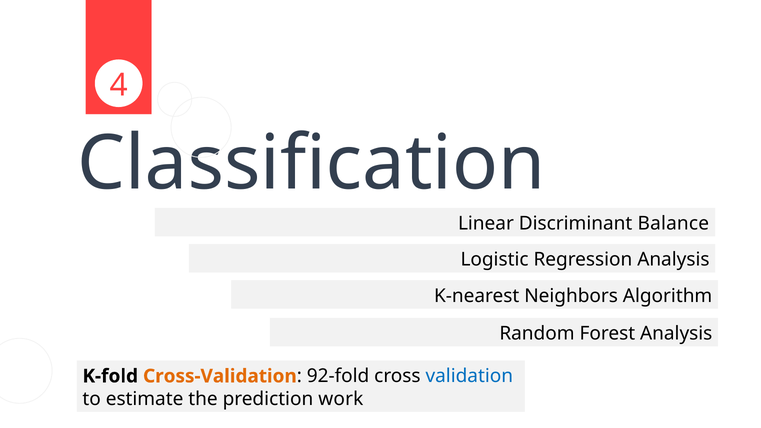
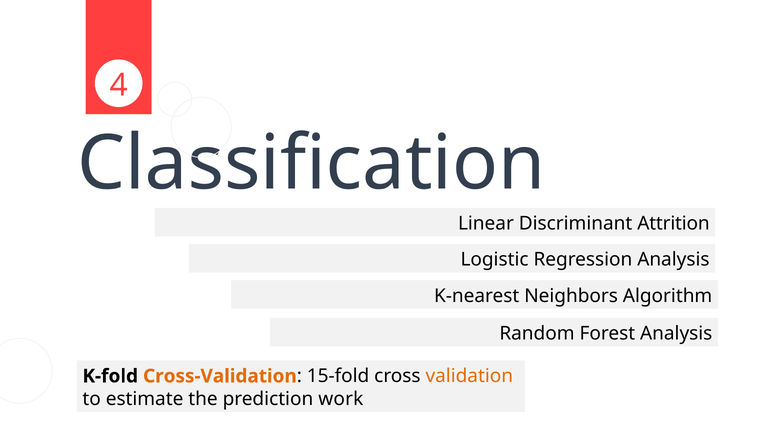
Balance: Balance -> Attrition
92-fold: 92-fold -> 15-fold
validation colour: blue -> orange
